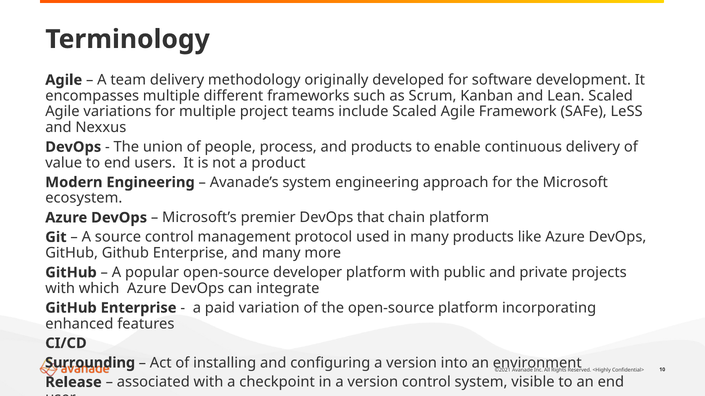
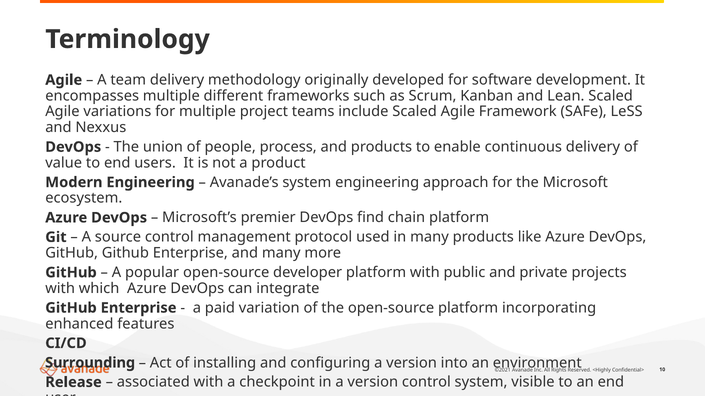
that: that -> find
